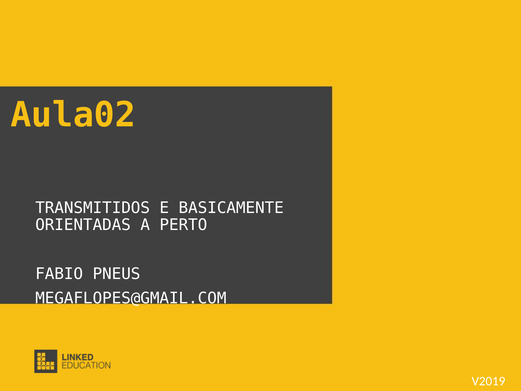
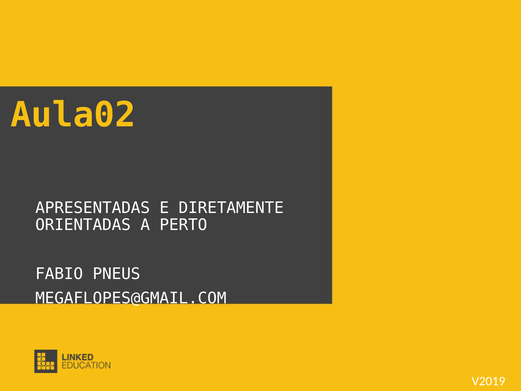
TRANSMITIDOS: TRANSMITIDOS -> APRESENTADAS
BASICAMENTE: BASICAMENTE -> DIRETAMENTE
